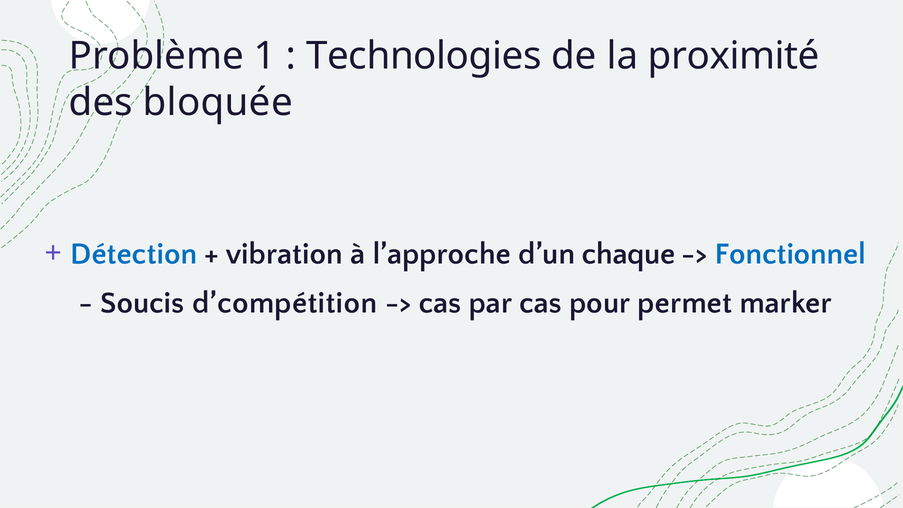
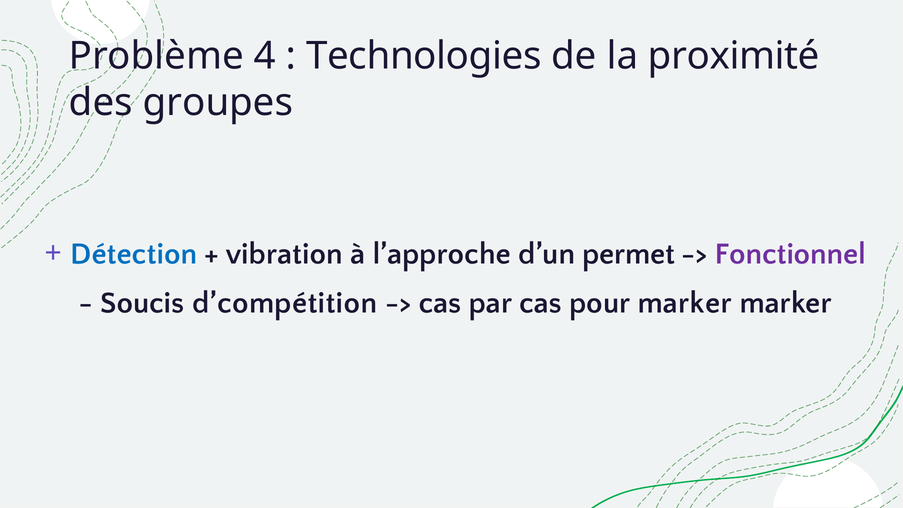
1: 1 -> 4
bloquée: bloquée -> groupes
chaque: chaque -> permet
Fonctionnel colour: blue -> purple
pour permet: permet -> marker
